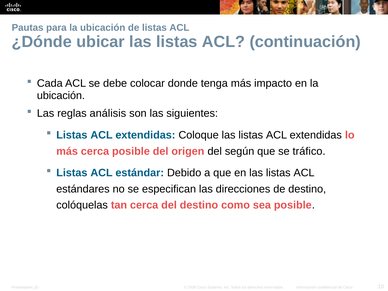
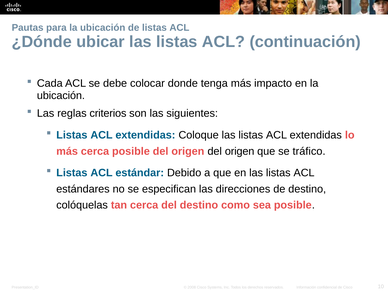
análisis: análisis -> criterios
origen del según: según -> origen
